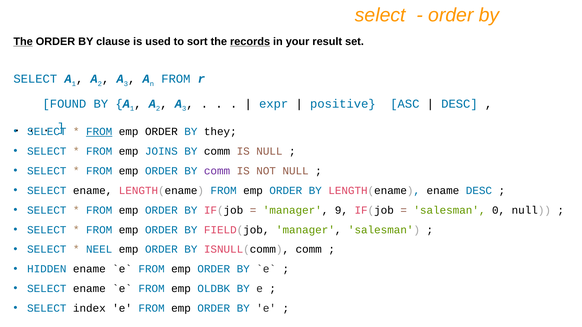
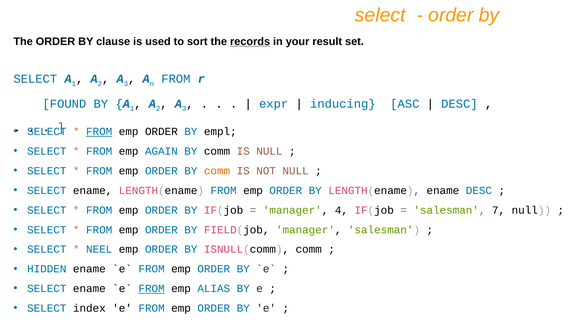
The at (23, 42) underline: present -> none
positive: positive -> inducing
they: they -> empl
JOINS: JOINS -> AGAIN
comm at (217, 171) colour: purple -> orange
9: 9 -> 4
0: 0 -> 7
FROM at (152, 289) underline: none -> present
OLDBK: OLDBK -> ALIAS
